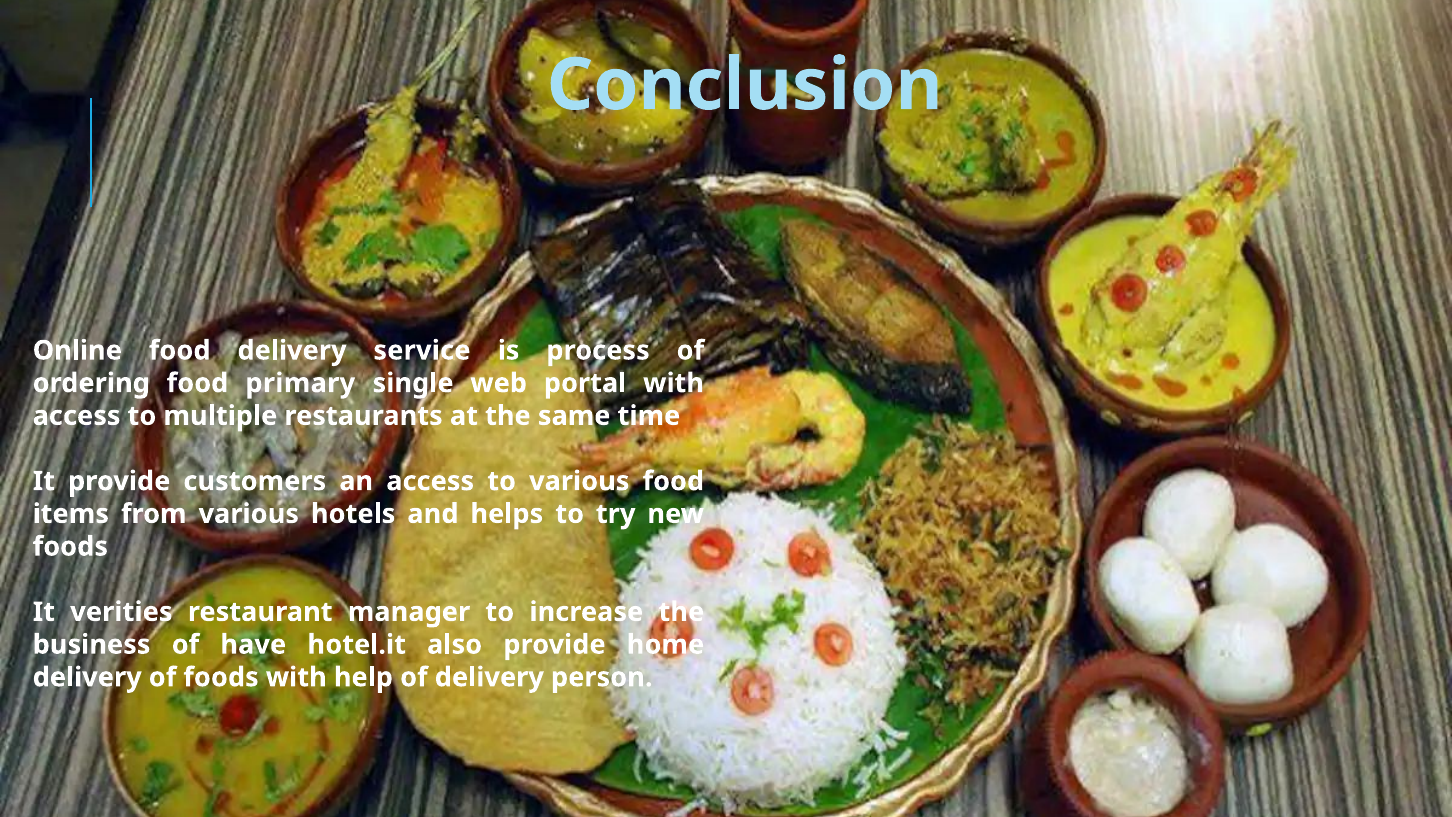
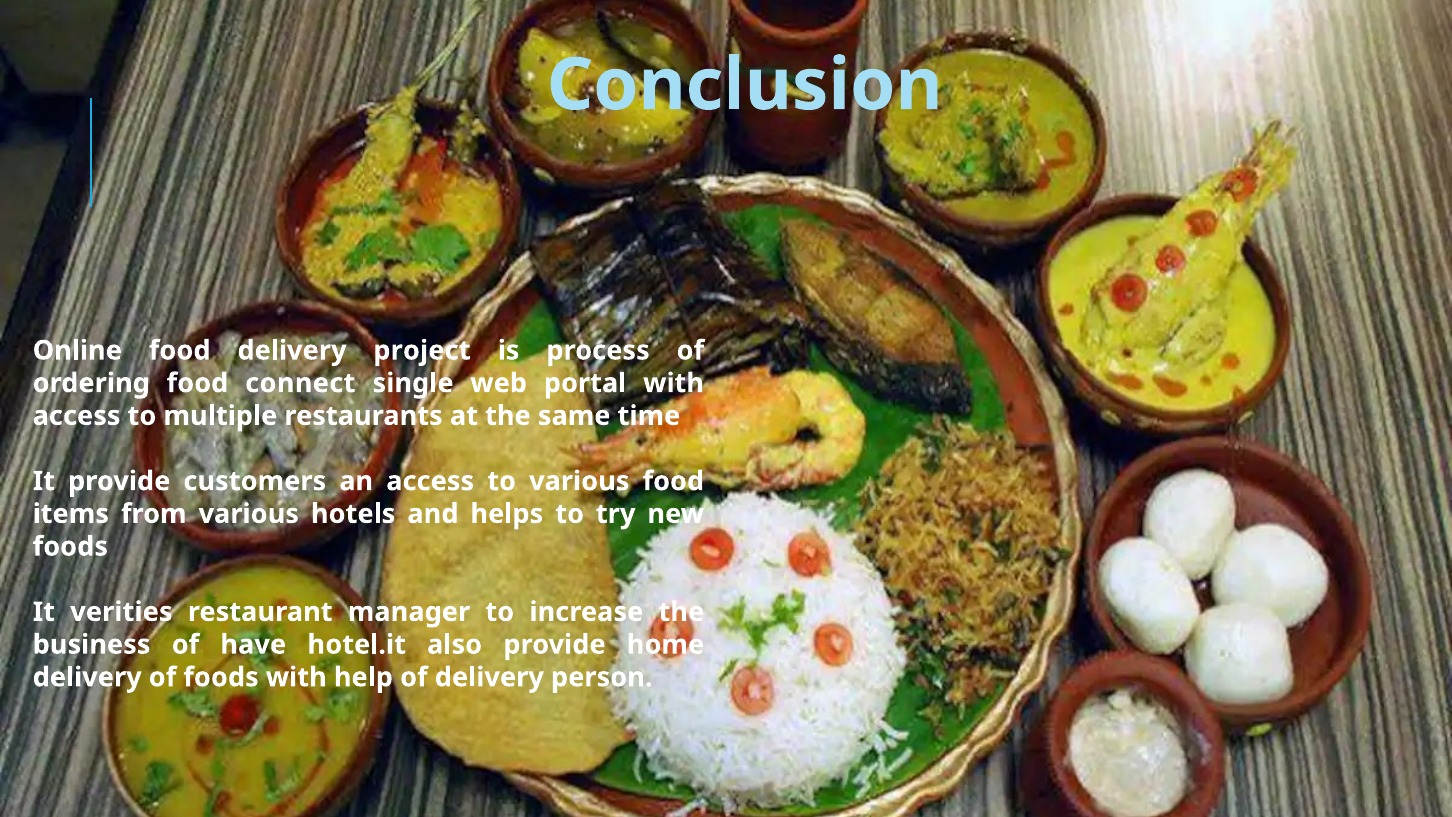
service: service -> project
primary: primary -> connect
